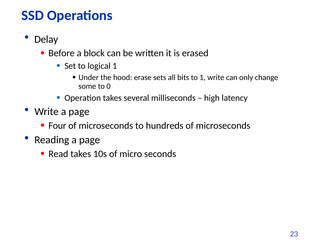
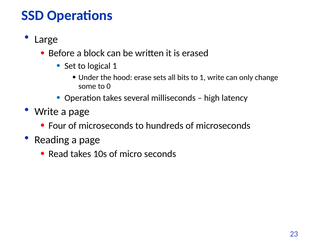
Delay: Delay -> Large
